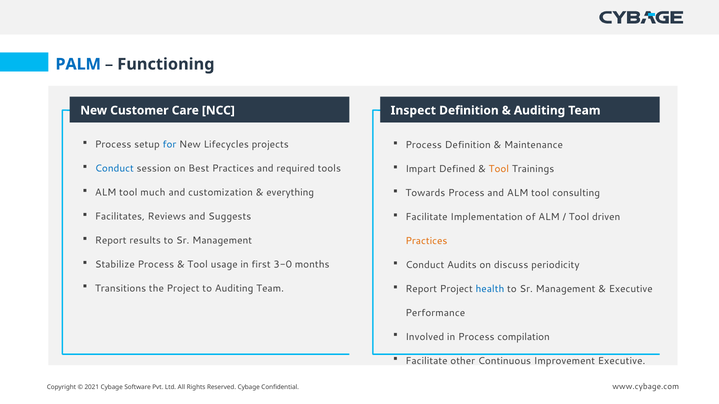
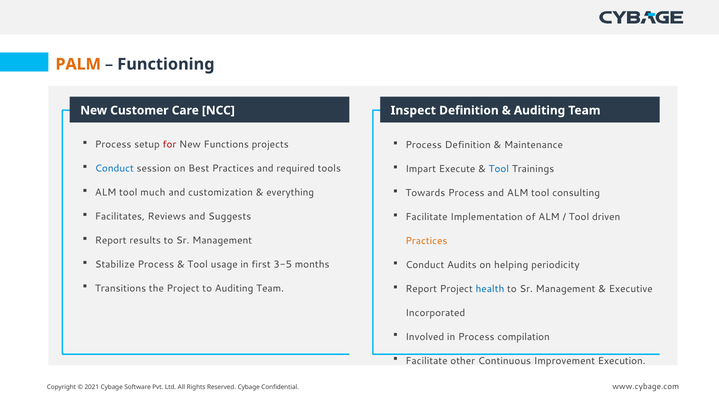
PALM colour: blue -> orange
for colour: blue -> red
Lifecycles: Lifecycles -> Functions
Defined: Defined -> Execute
Tool at (499, 169) colour: orange -> blue
3-0: 3-0 -> 3-5
discuss: discuss -> helping
Performance: Performance -> Incorporated
Improvement Executive: Executive -> Execution
